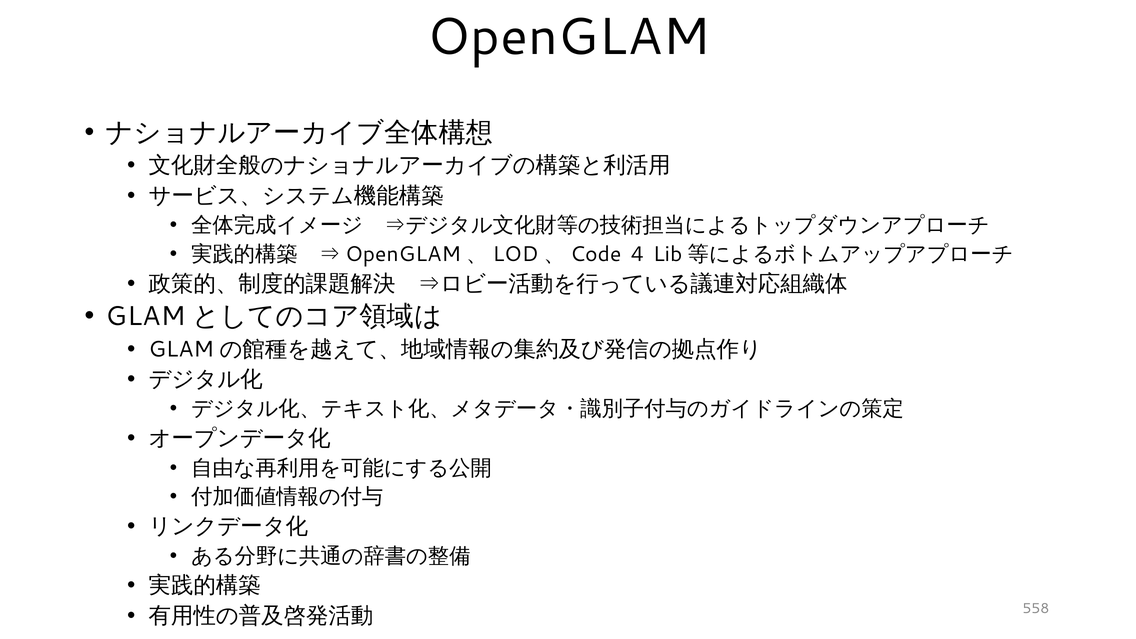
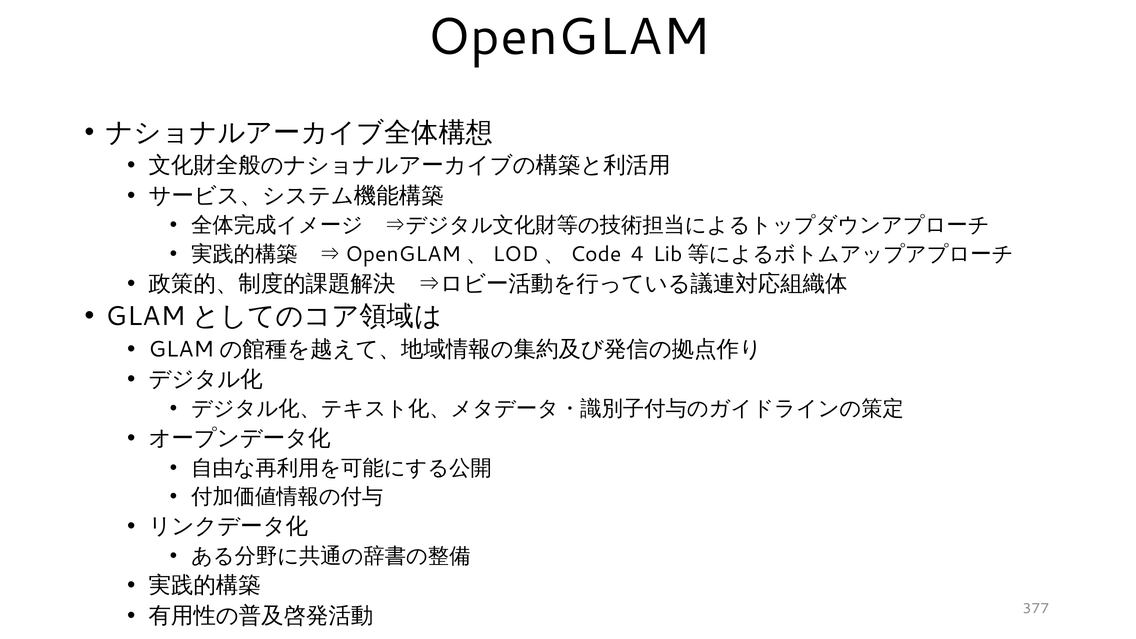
558: 558 -> 377
